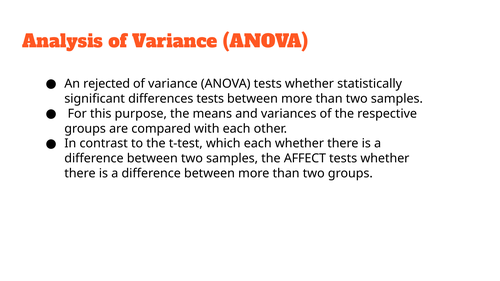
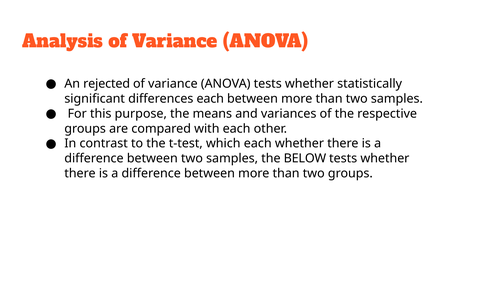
differences tests: tests -> each
AFFECT: AFFECT -> BELOW
